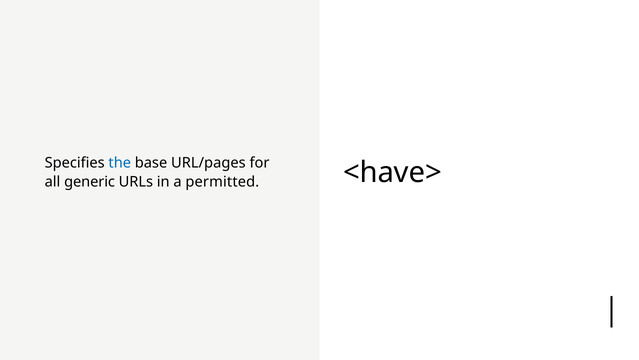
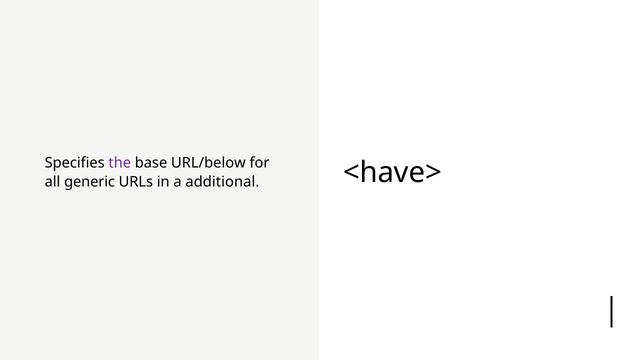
the colour: blue -> purple
URL/pages: URL/pages -> URL/below
permitted: permitted -> additional
